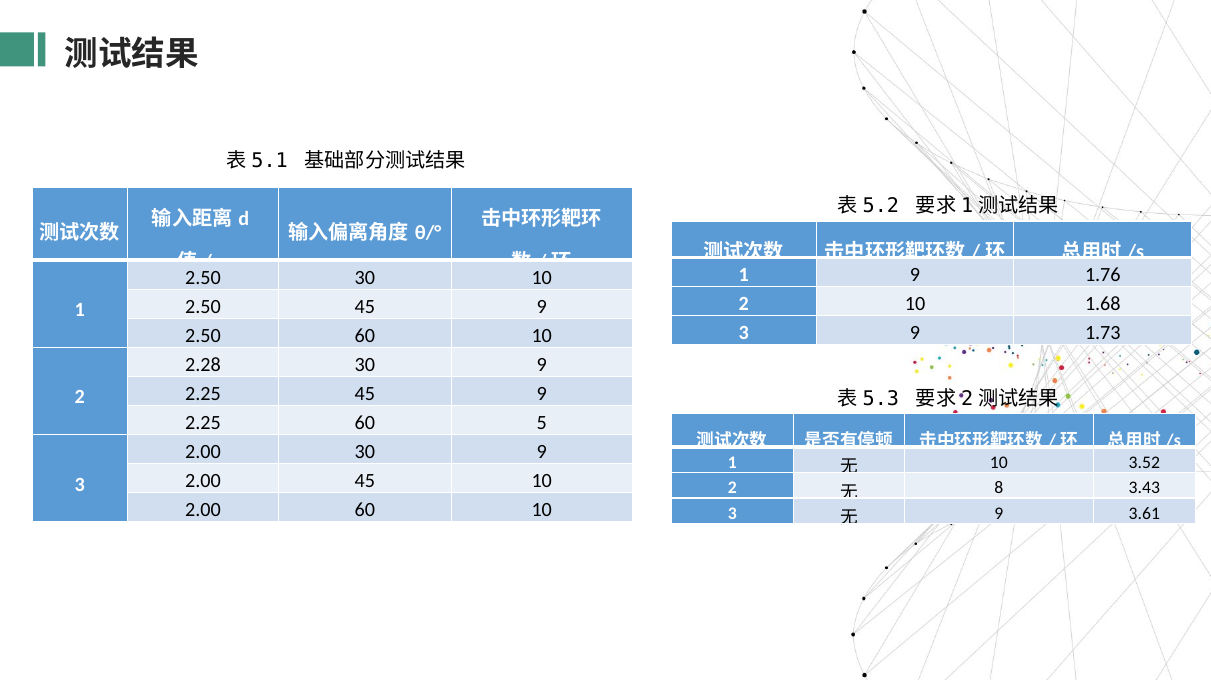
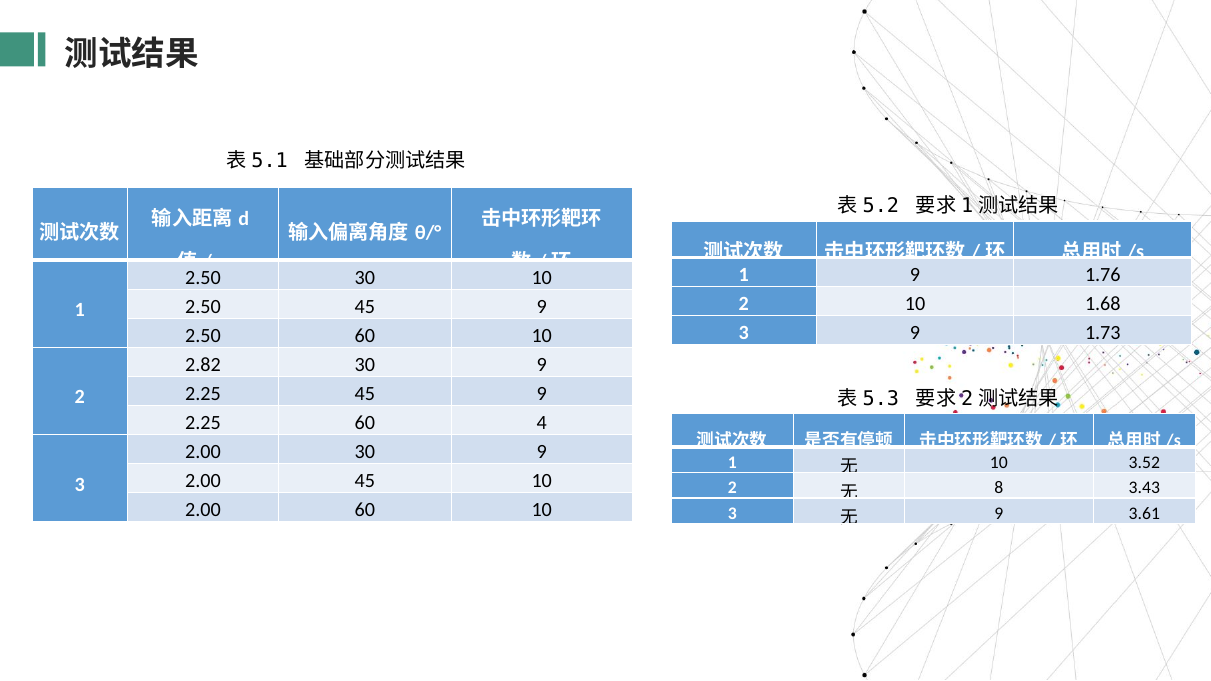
2.28: 2.28 -> 2.82
5: 5 -> 4
